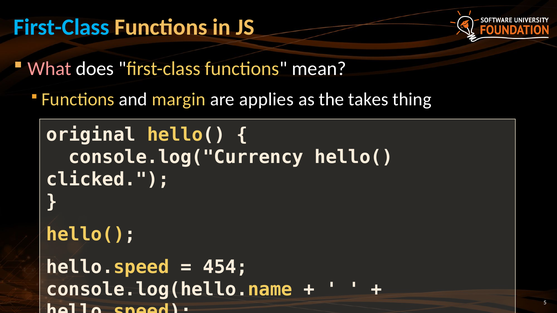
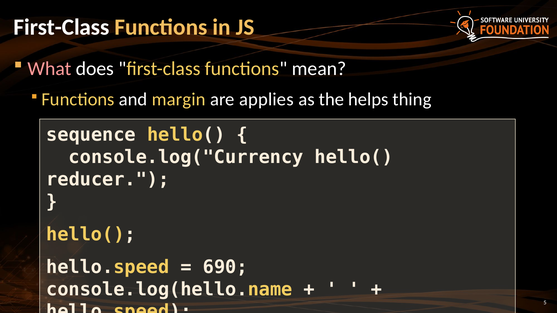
First-Class at (61, 27) colour: light blue -> white
takes: takes -> helps
original: original -> sequence
clicked: clicked -> reducer
454: 454 -> 690
